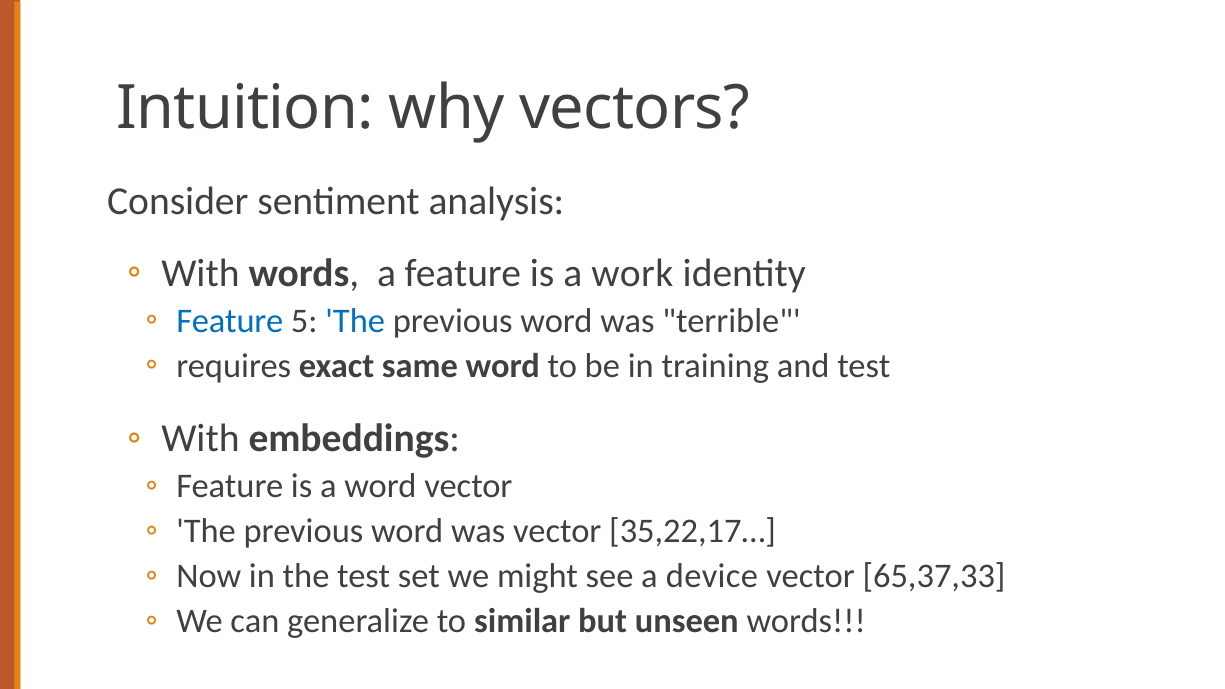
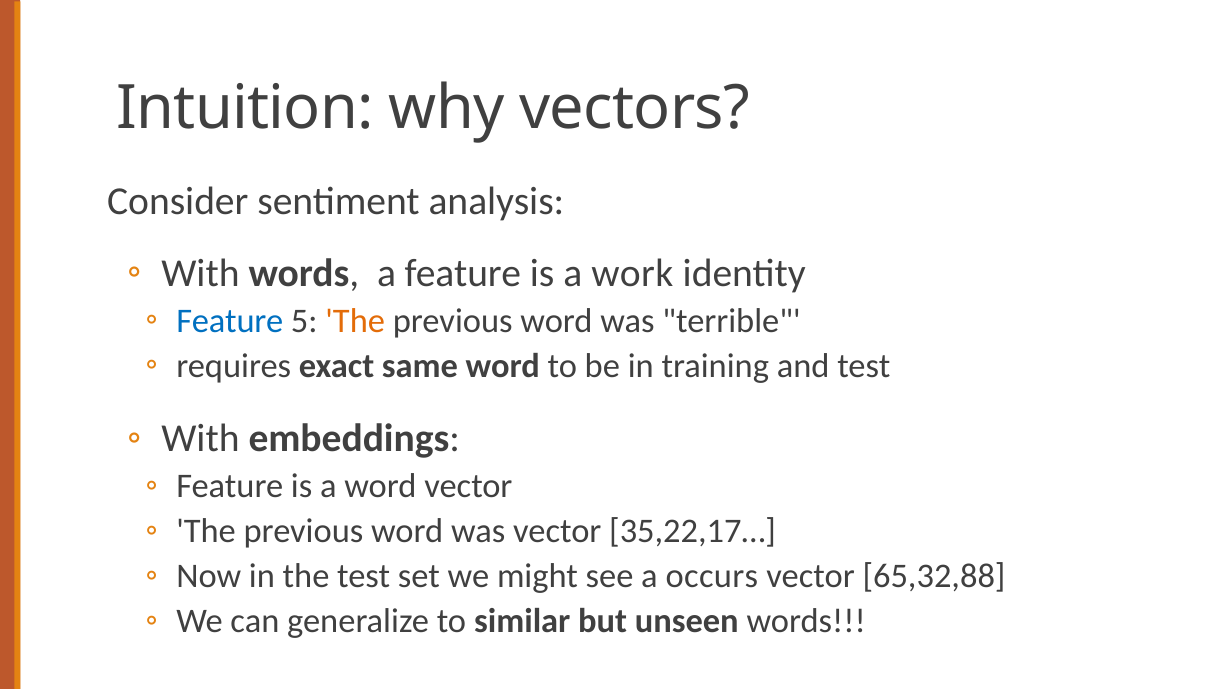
The at (355, 321) colour: blue -> orange
device: device -> occurs
65,37,33: 65,37,33 -> 65,32,88
